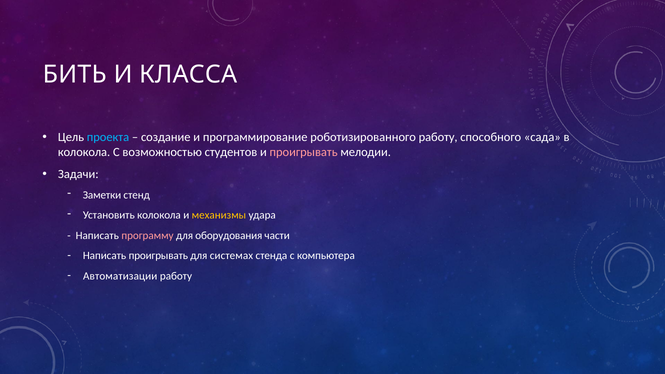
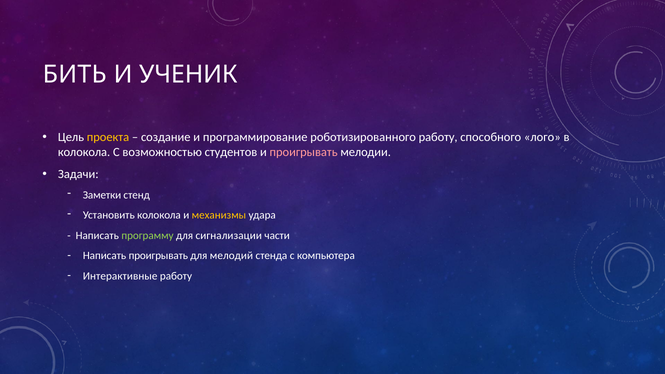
КЛАССА: КЛАССА -> УЧЕНИК
проекта colour: light blue -> yellow
сада: сада -> лого
программу colour: pink -> light green
оборудования: оборудования -> сигнализации
системах: системах -> мелодий
Автоматизации: Автоматизации -> Интерактивные
